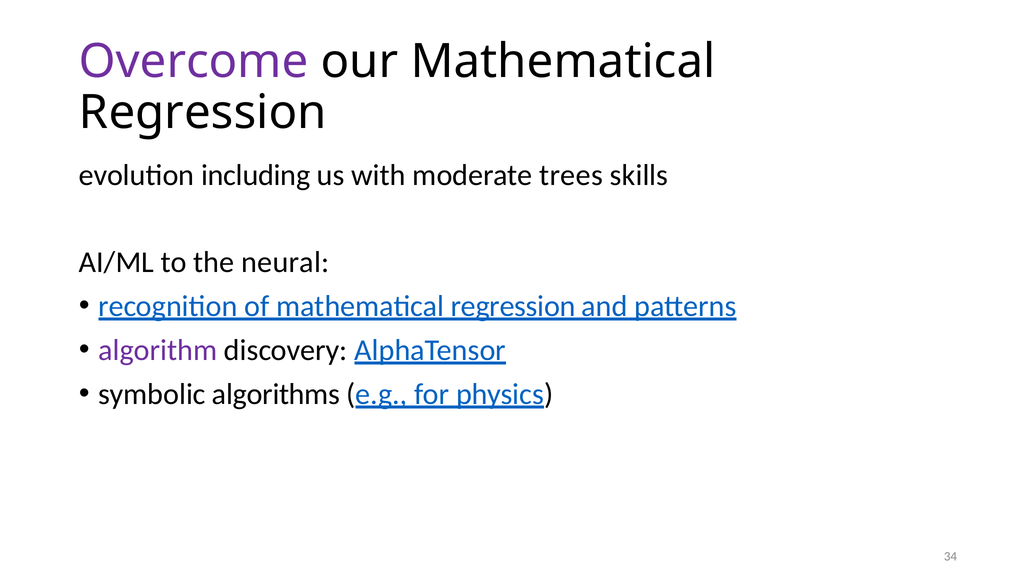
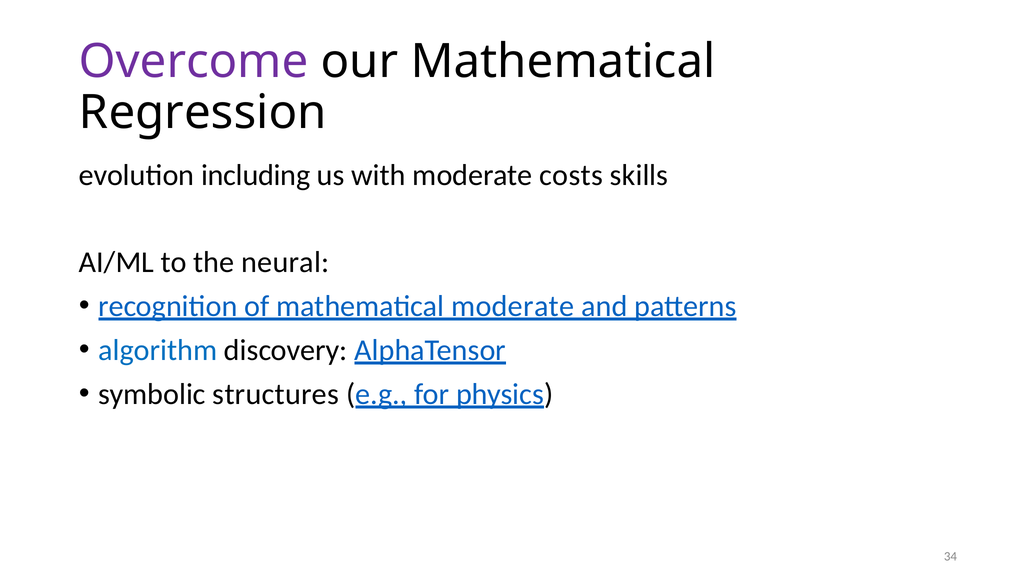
trees: trees -> costs
of mathematical regression: regression -> moderate
algorithm colour: purple -> blue
algorithms: algorithms -> structures
